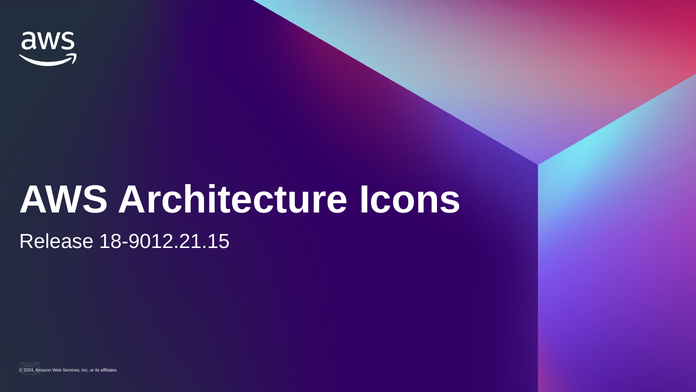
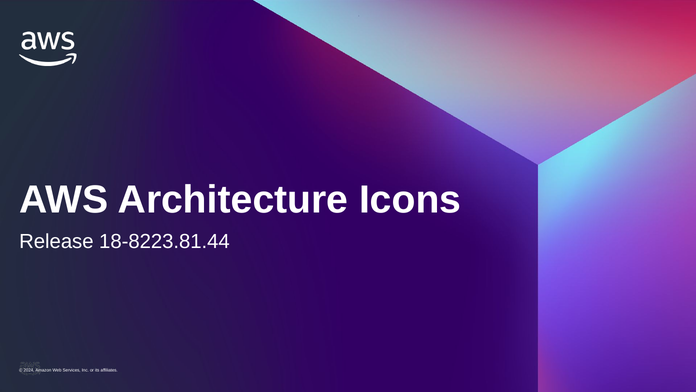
18-9012.21.15: 18-9012.21.15 -> 18-8223.81.44
